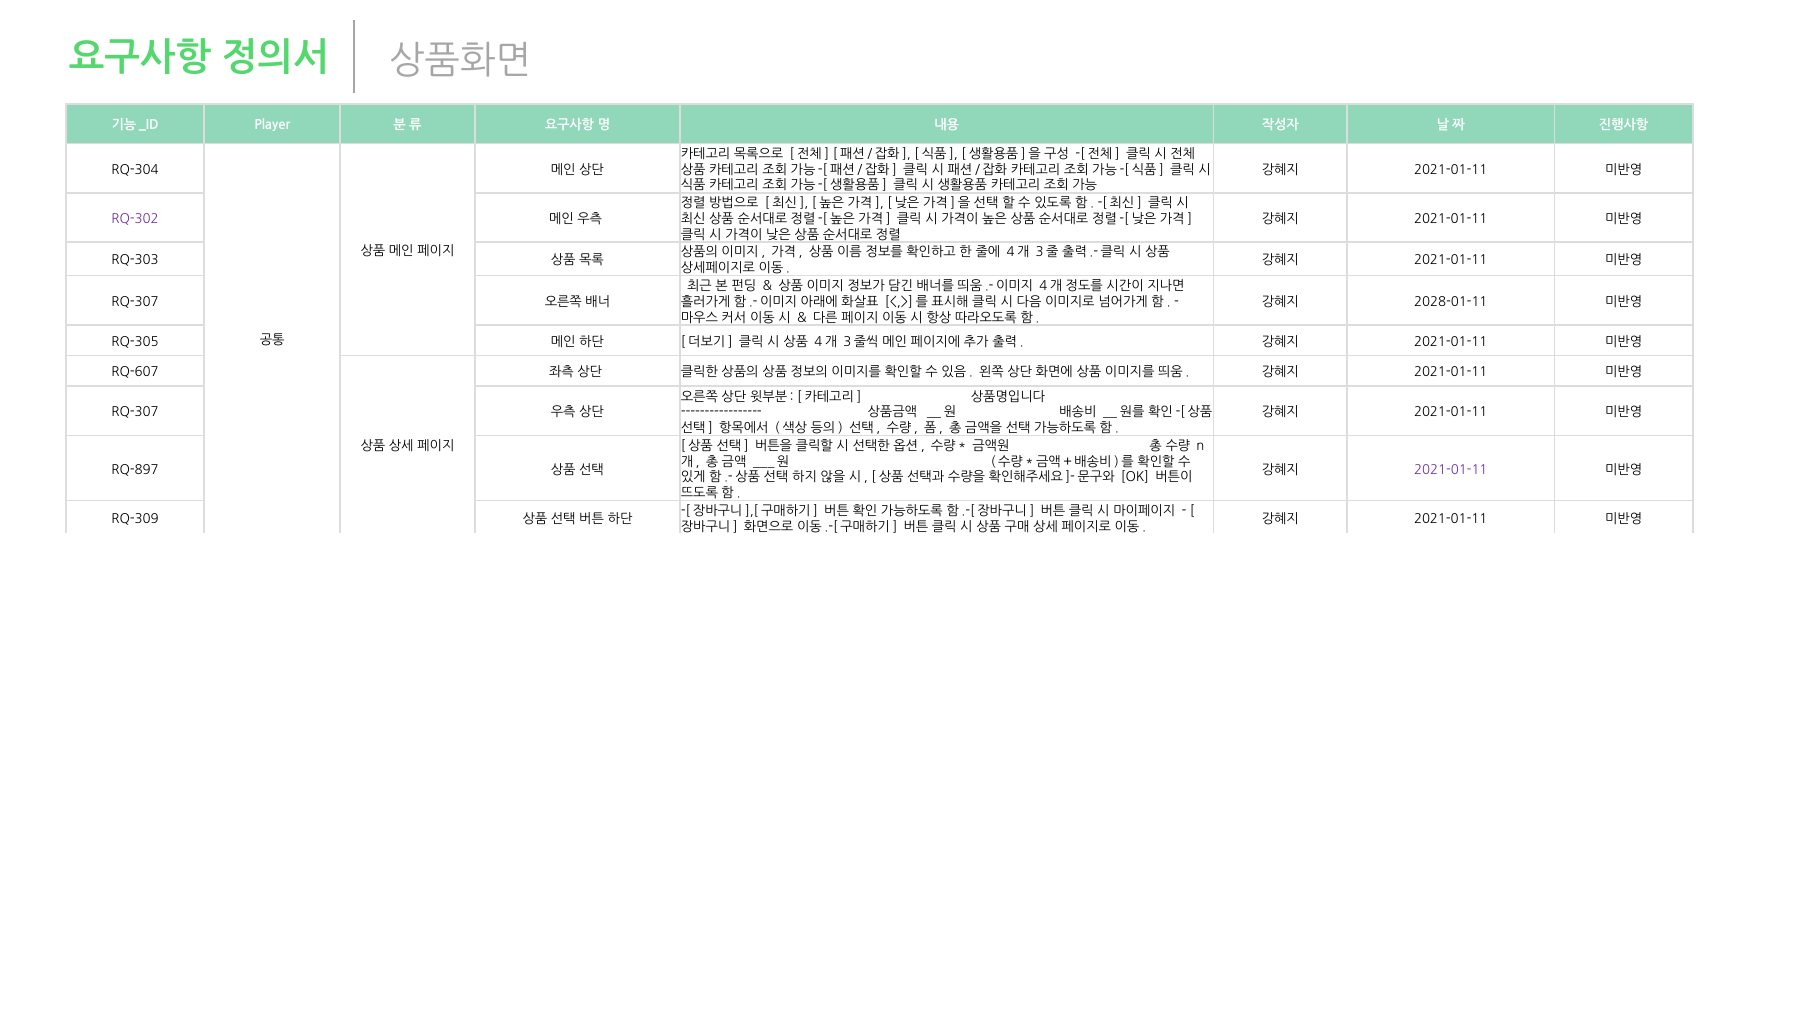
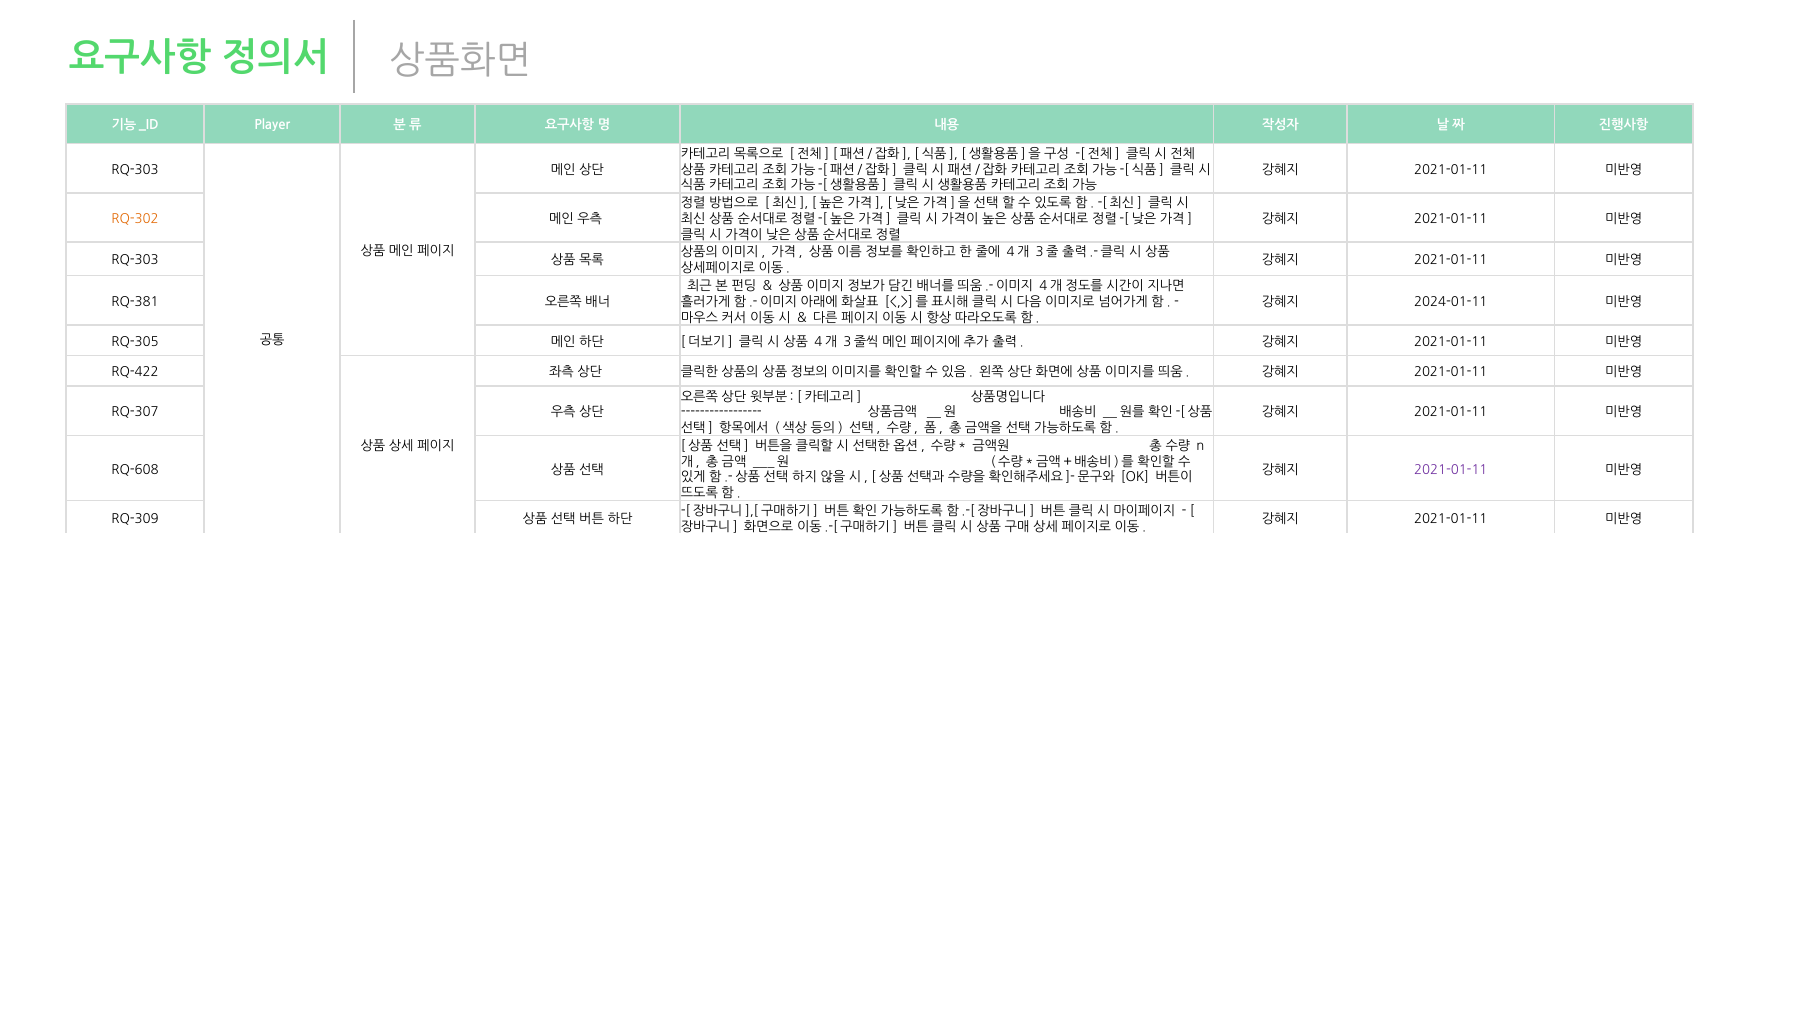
RQ-304 at (135, 170): RQ-304 -> RQ-303
RQ-302 colour: purple -> orange
RQ-307 at (135, 302): RQ-307 -> RQ-381
2028-01-11: 2028-01-11 -> 2024-01-11
RQ-607: RQ-607 -> RQ-422
RQ-897: RQ-897 -> RQ-608
